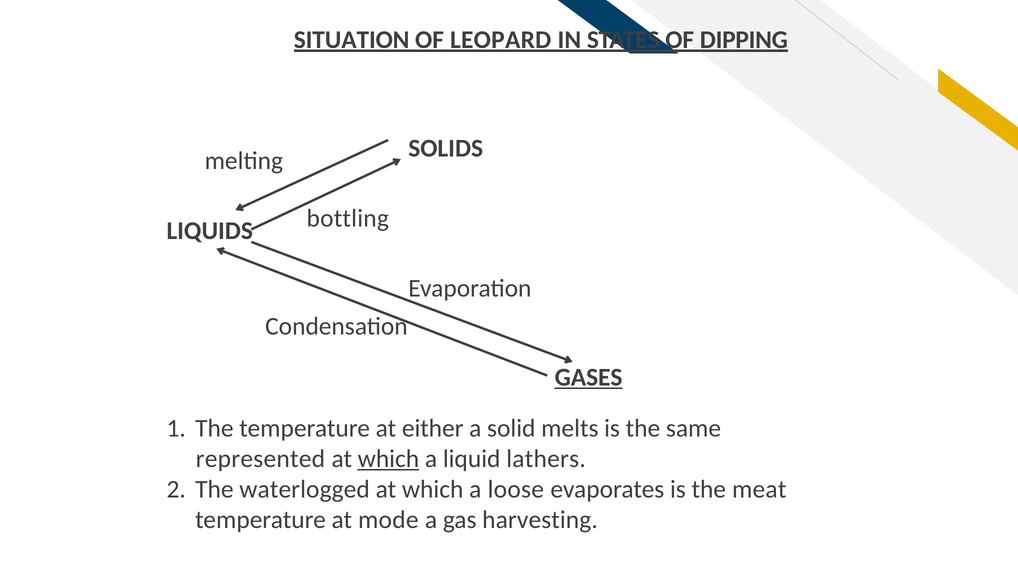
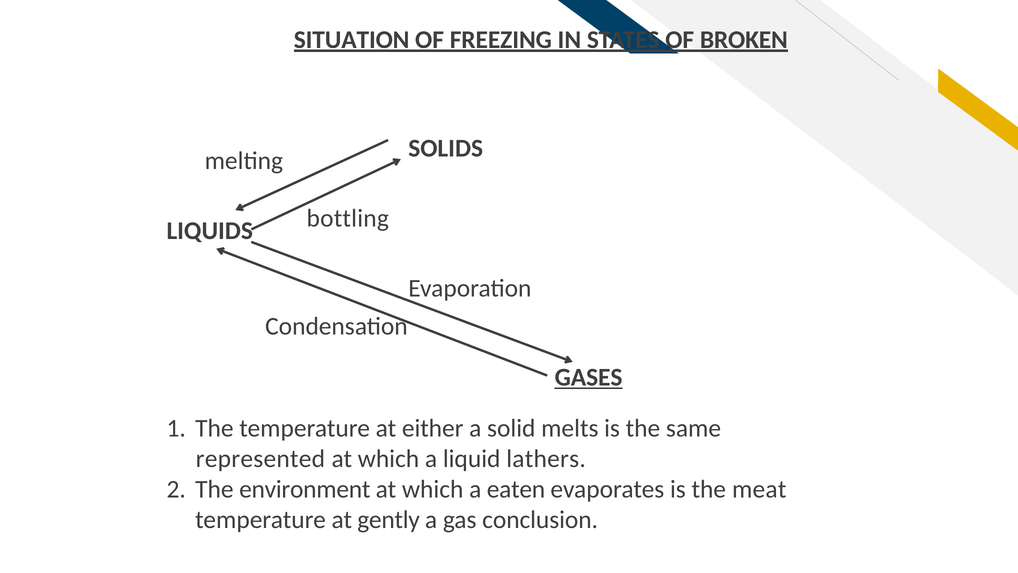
LEOPARD: LEOPARD -> FREEZING
DIPPING: DIPPING -> BROKEN
which at (388, 459) underline: present -> none
waterlogged: waterlogged -> environment
loose: loose -> eaten
mode: mode -> gently
harvesting: harvesting -> conclusion
